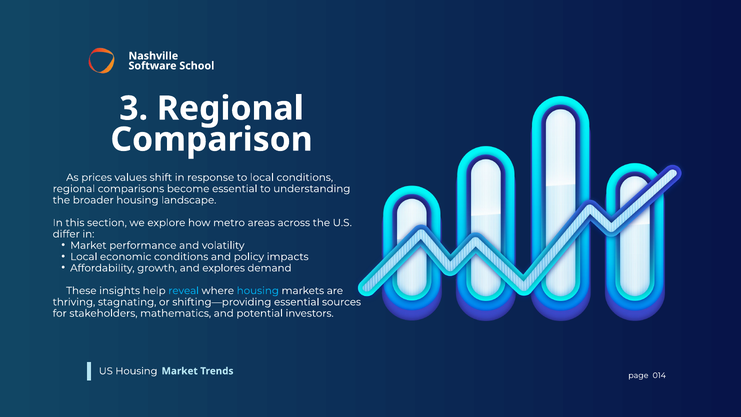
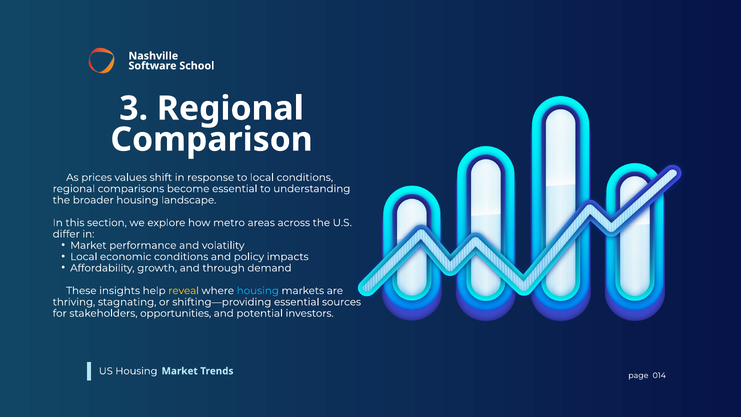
explores: explores -> through
reveal colour: light blue -> yellow
mathematics: mathematics -> opportunities
